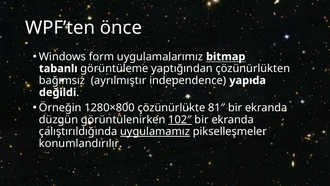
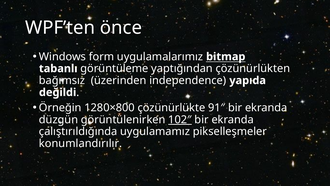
ayrılmıştır: ayrılmıştır -> üzerinden
81″: 81″ -> 91″
uygulamamız underline: present -> none
